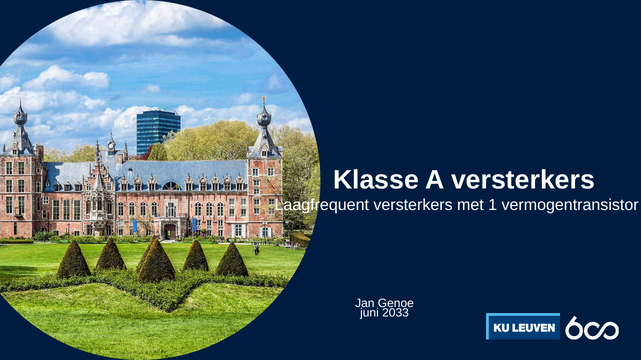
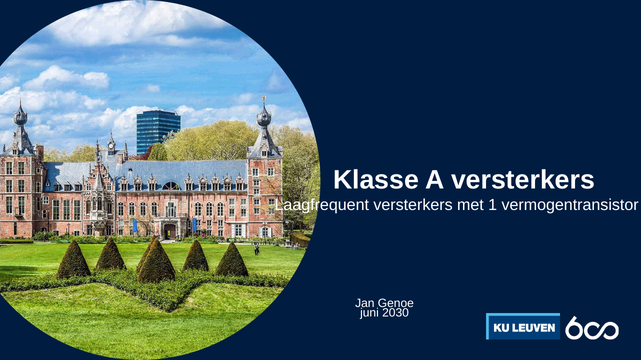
2033: 2033 -> 2030
